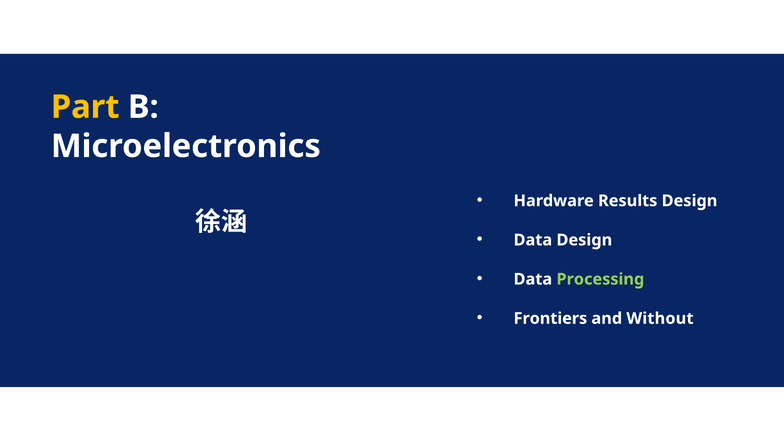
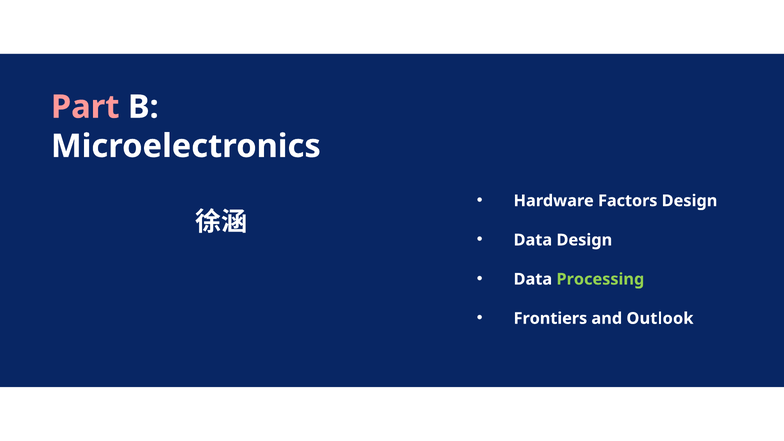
Part colour: yellow -> pink
Results: Results -> Factors
Without: Without -> Outlook
